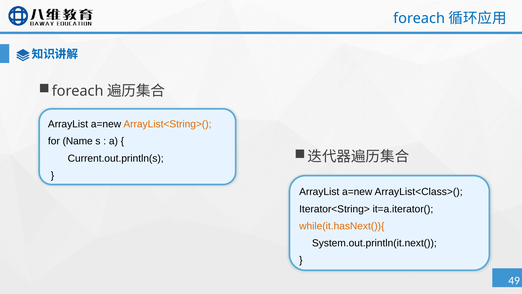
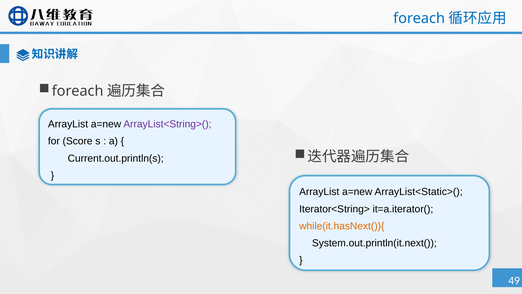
ArrayList<String>( colour: orange -> purple
Name: Name -> Score
ArrayList<Class>(: ArrayList<Class>( -> ArrayList<Static>(
